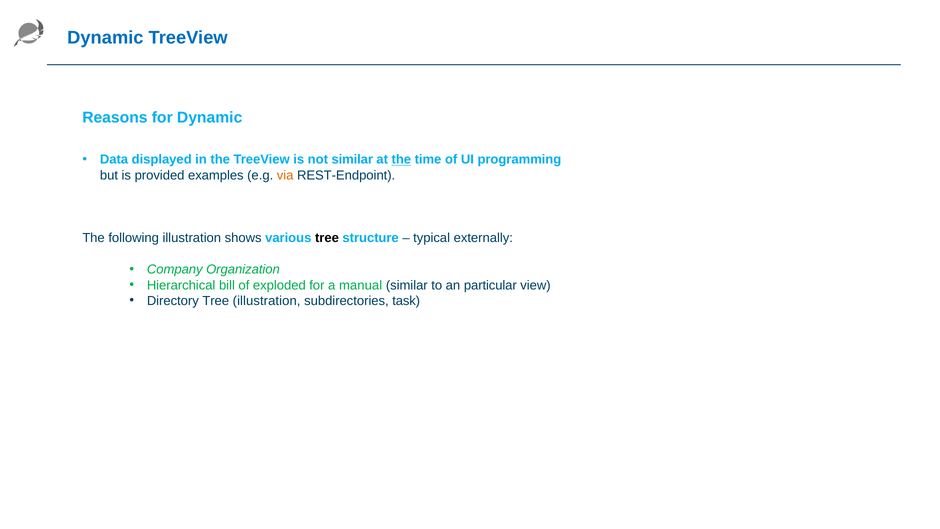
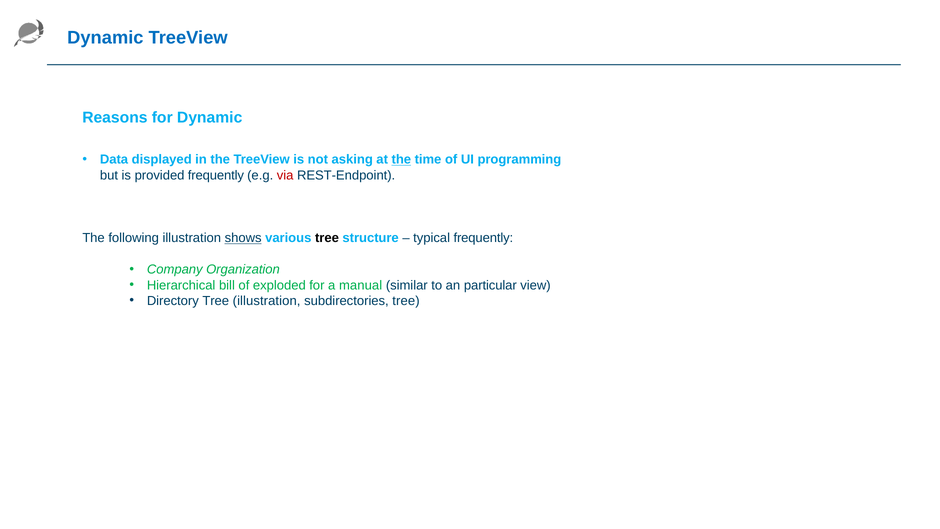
not similar: similar -> asking
provided examples: examples -> frequently
via colour: orange -> red
shows underline: none -> present
typical externally: externally -> frequently
subdirectories task: task -> tree
